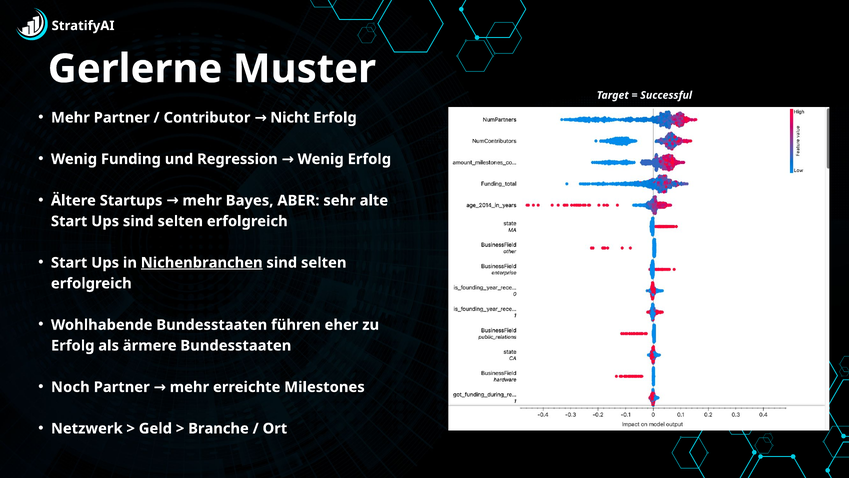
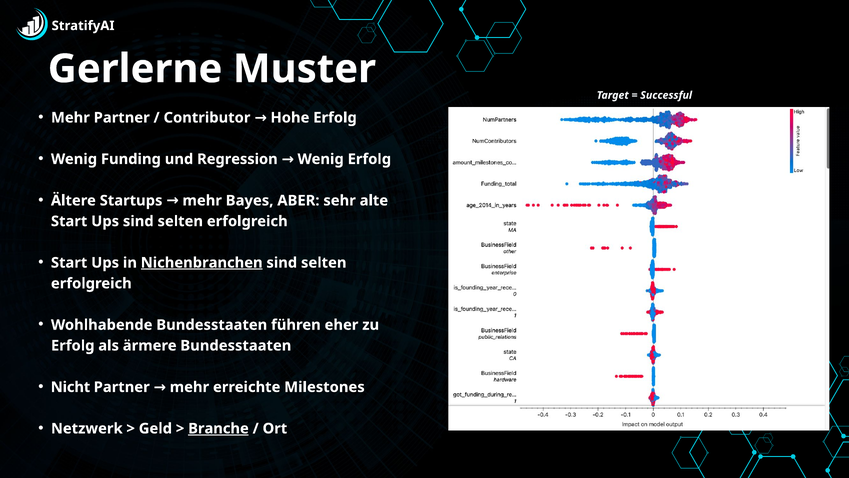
Nicht: Nicht -> Hohe
Noch: Noch -> Nicht
Branche underline: none -> present
